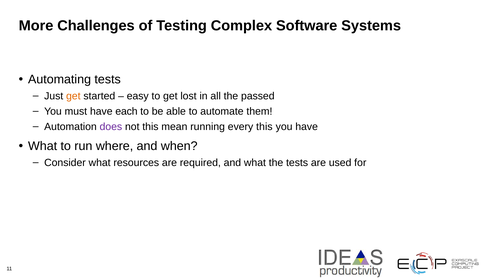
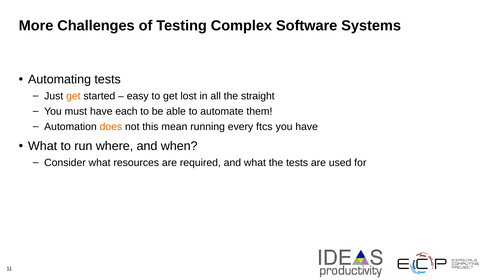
passed: passed -> straight
does colour: purple -> orange
every this: this -> ftcs
